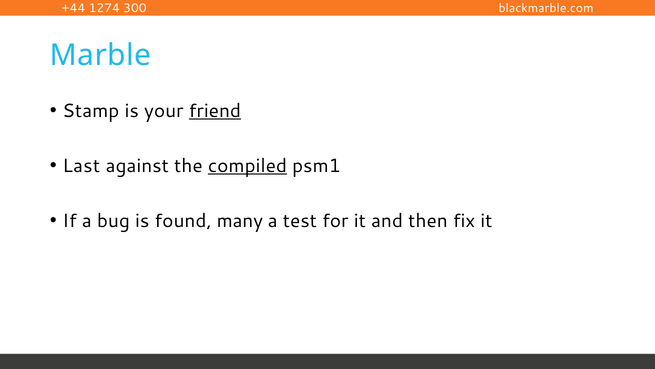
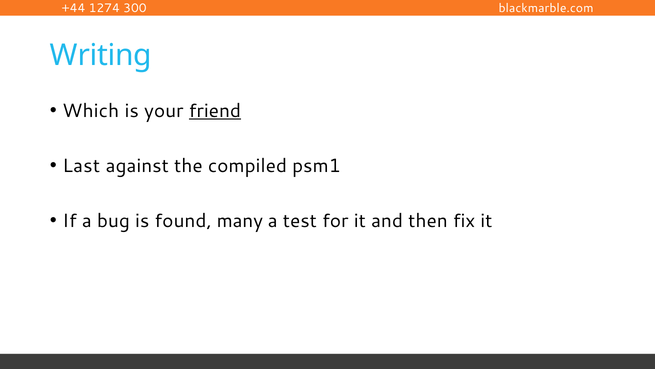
Marble: Marble -> Writing
Stamp: Stamp -> Which
compiled underline: present -> none
